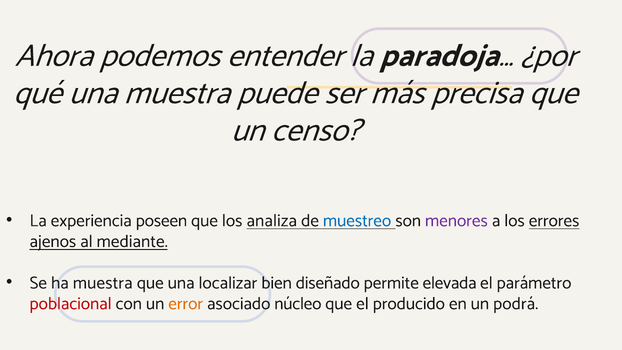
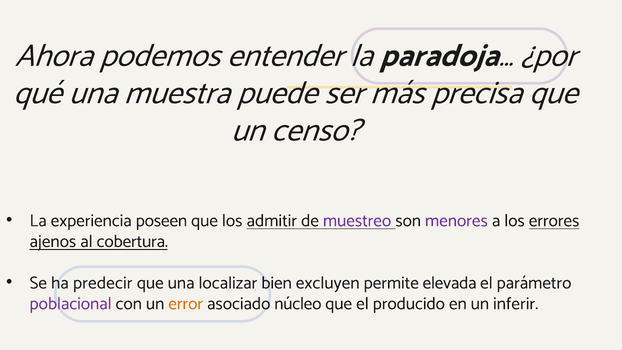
analiza: analiza -> admitir
muestreo colour: blue -> purple
mediante: mediante -> cobertura
ha muestra: muestra -> predecir
diseñado: diseñado -> excluyen
poblacional colour: red -> purple
podrá: podrá -> inferir
